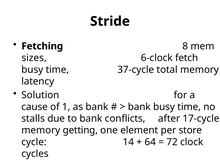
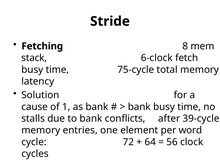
sizes: sizes -> stack
37-cycle: 37-cycle -> 75-cycle
17-cycle: 17-cycle -> 39-cycle
getting: getting -> entries
store: store -> word
14: 14 -> 72
72: 72 -> 56
